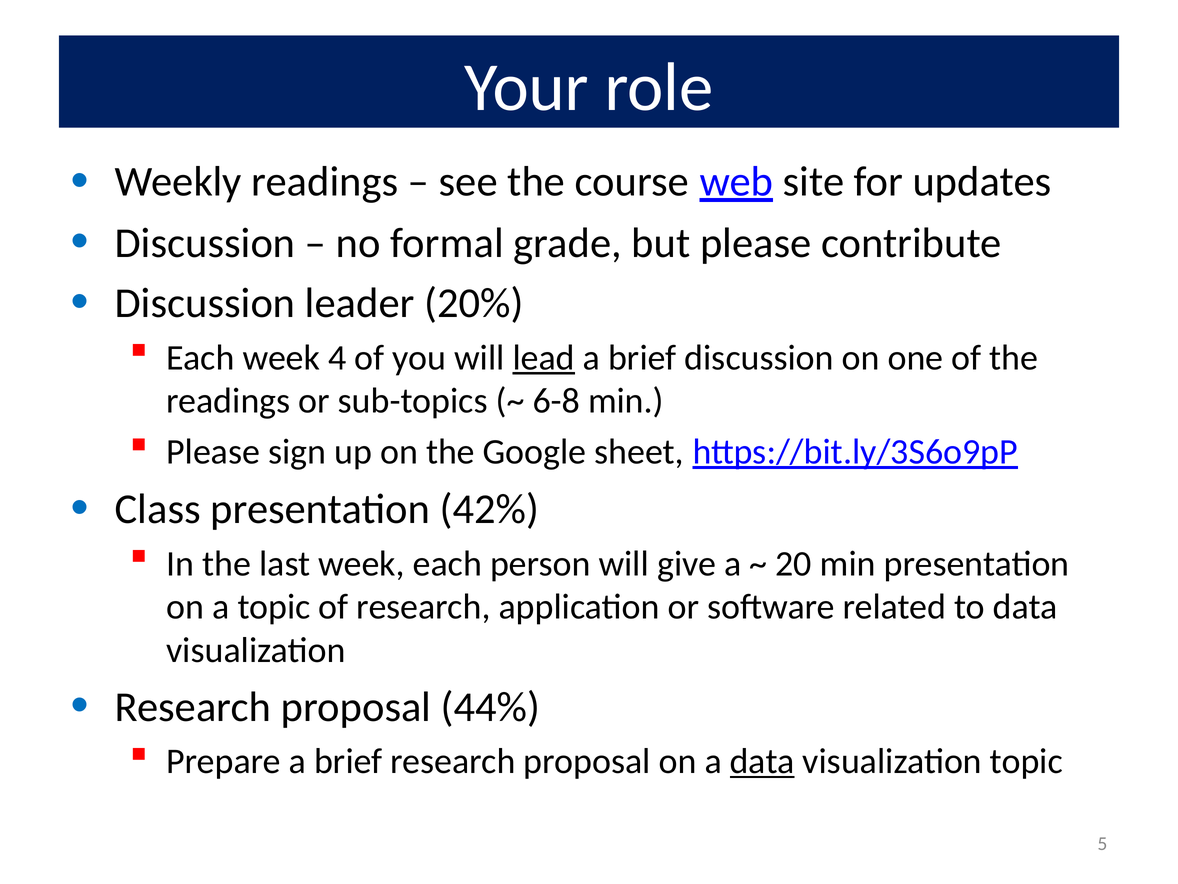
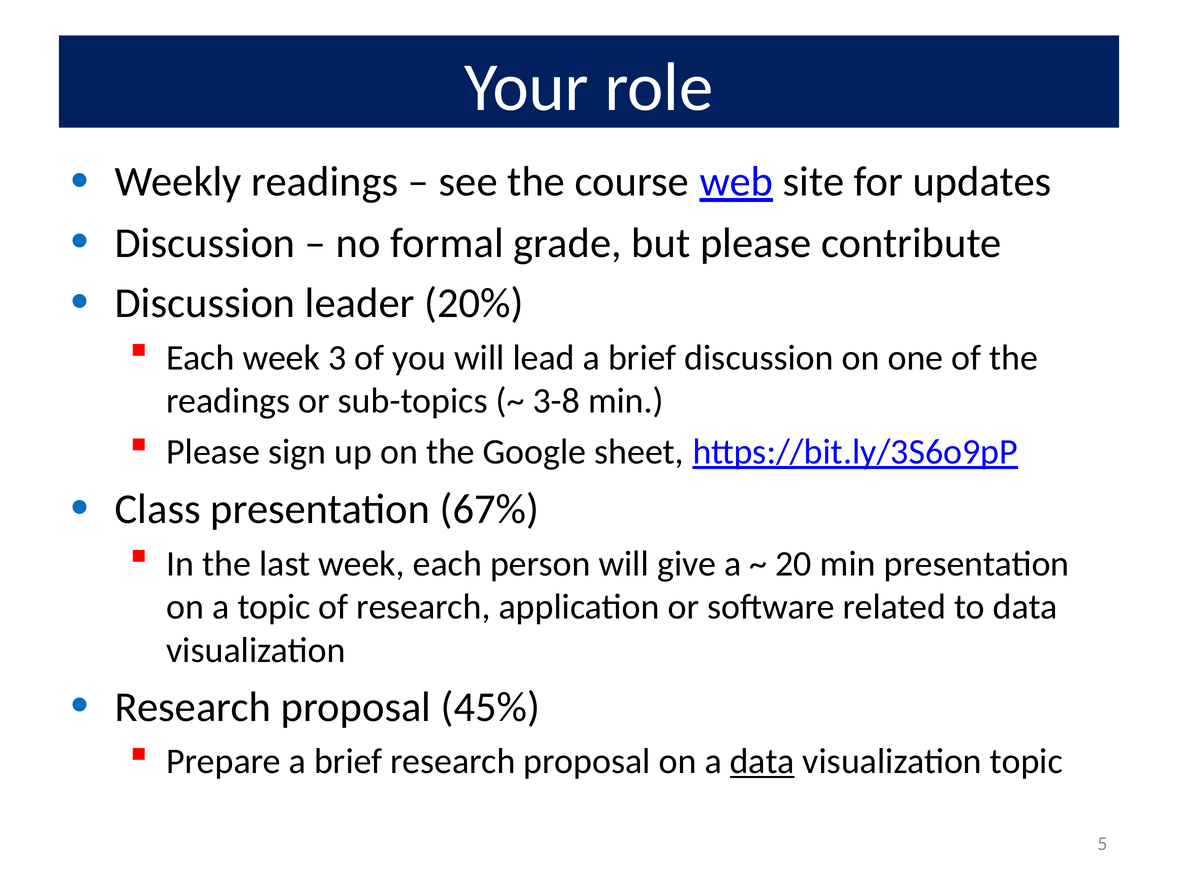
4: 4 -> 3
lead underline: present -> none
6-8: 6-8 -> 3-8
42%: 42% -> 67%
44%: 44% -> 45%
